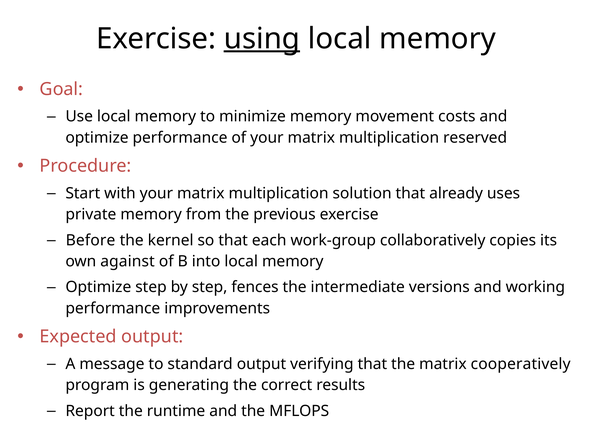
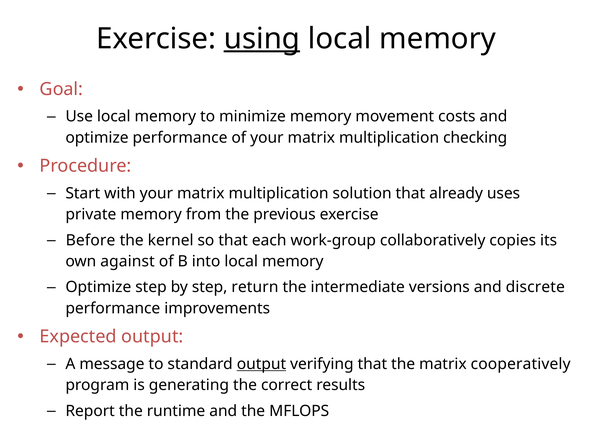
reserved: reserved -> checking
fences: fences -> return
working: working -> discrete
output at (261, 364) underline: none -> present
